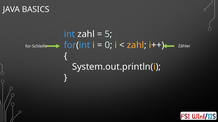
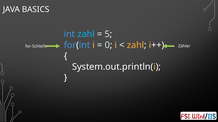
zahl at (86, 34) colour: white -> light blue
